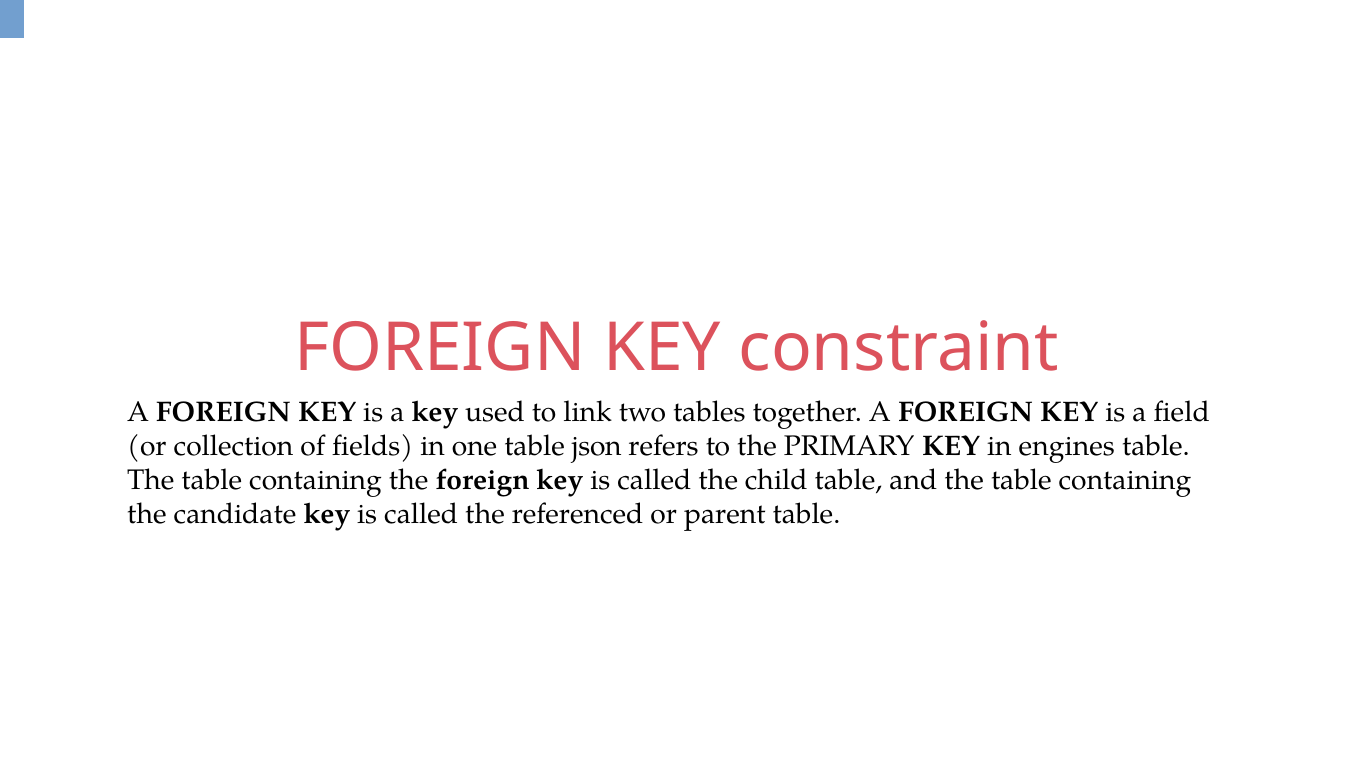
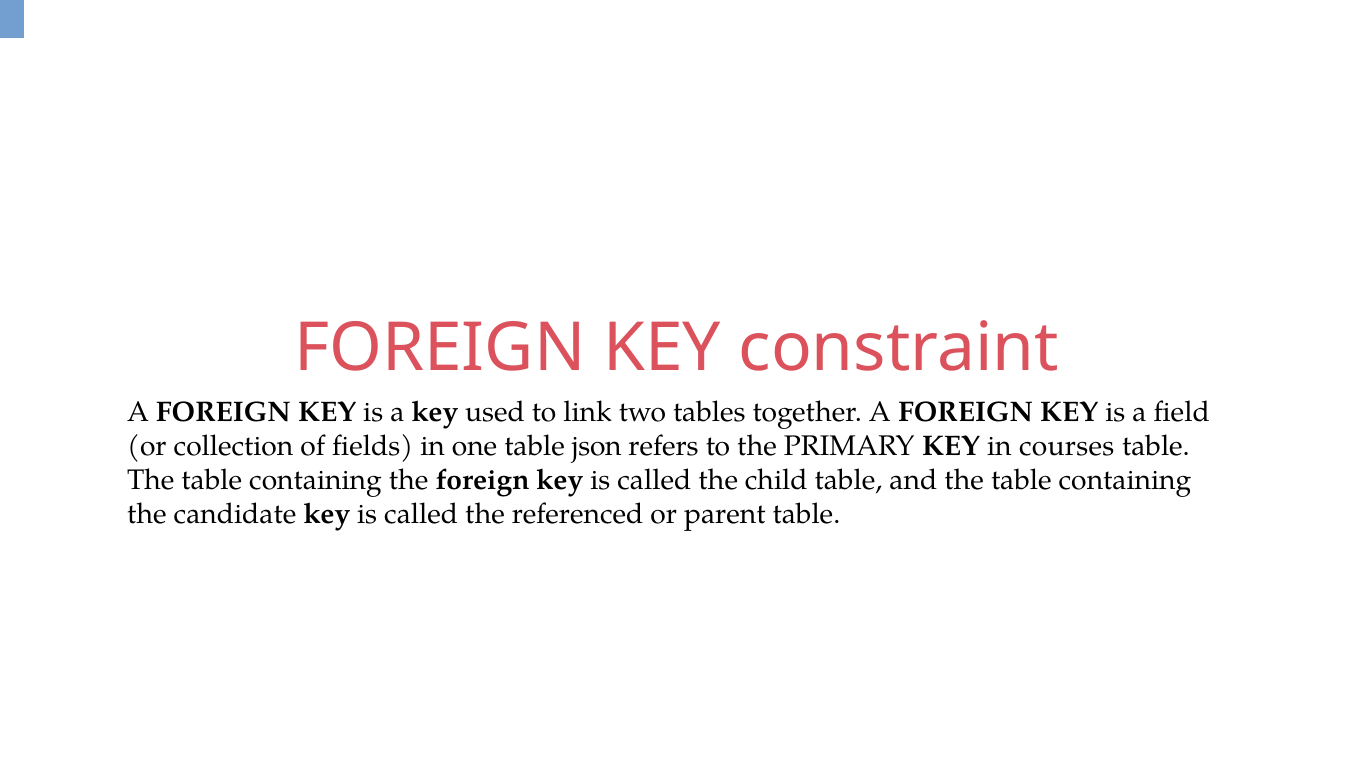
engines: engines -> courses
